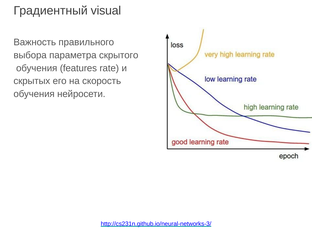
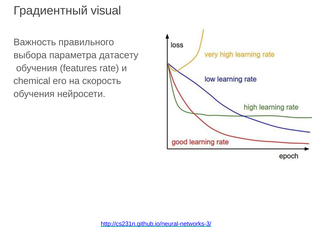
скрытого: скрытого -> датасету
скрытых: скрытых -> chemical
